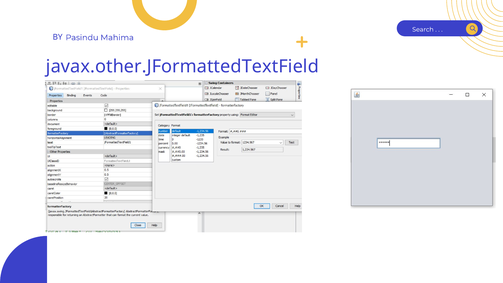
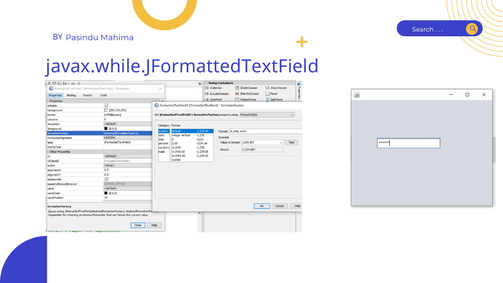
javax.other.JFormattedTextField: javax.other.JFormattedTextField -> javax.while.JFormattedTextField
